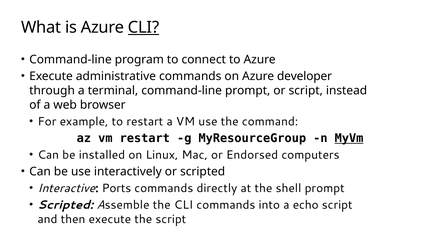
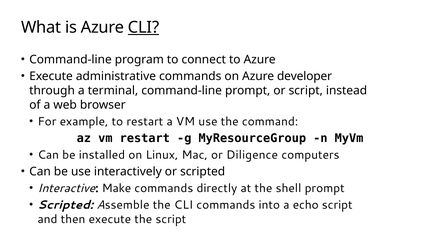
MyVm underline: present -> none
Endorsed: Endorsed -> Diligence
Ports: Ports -> Make
